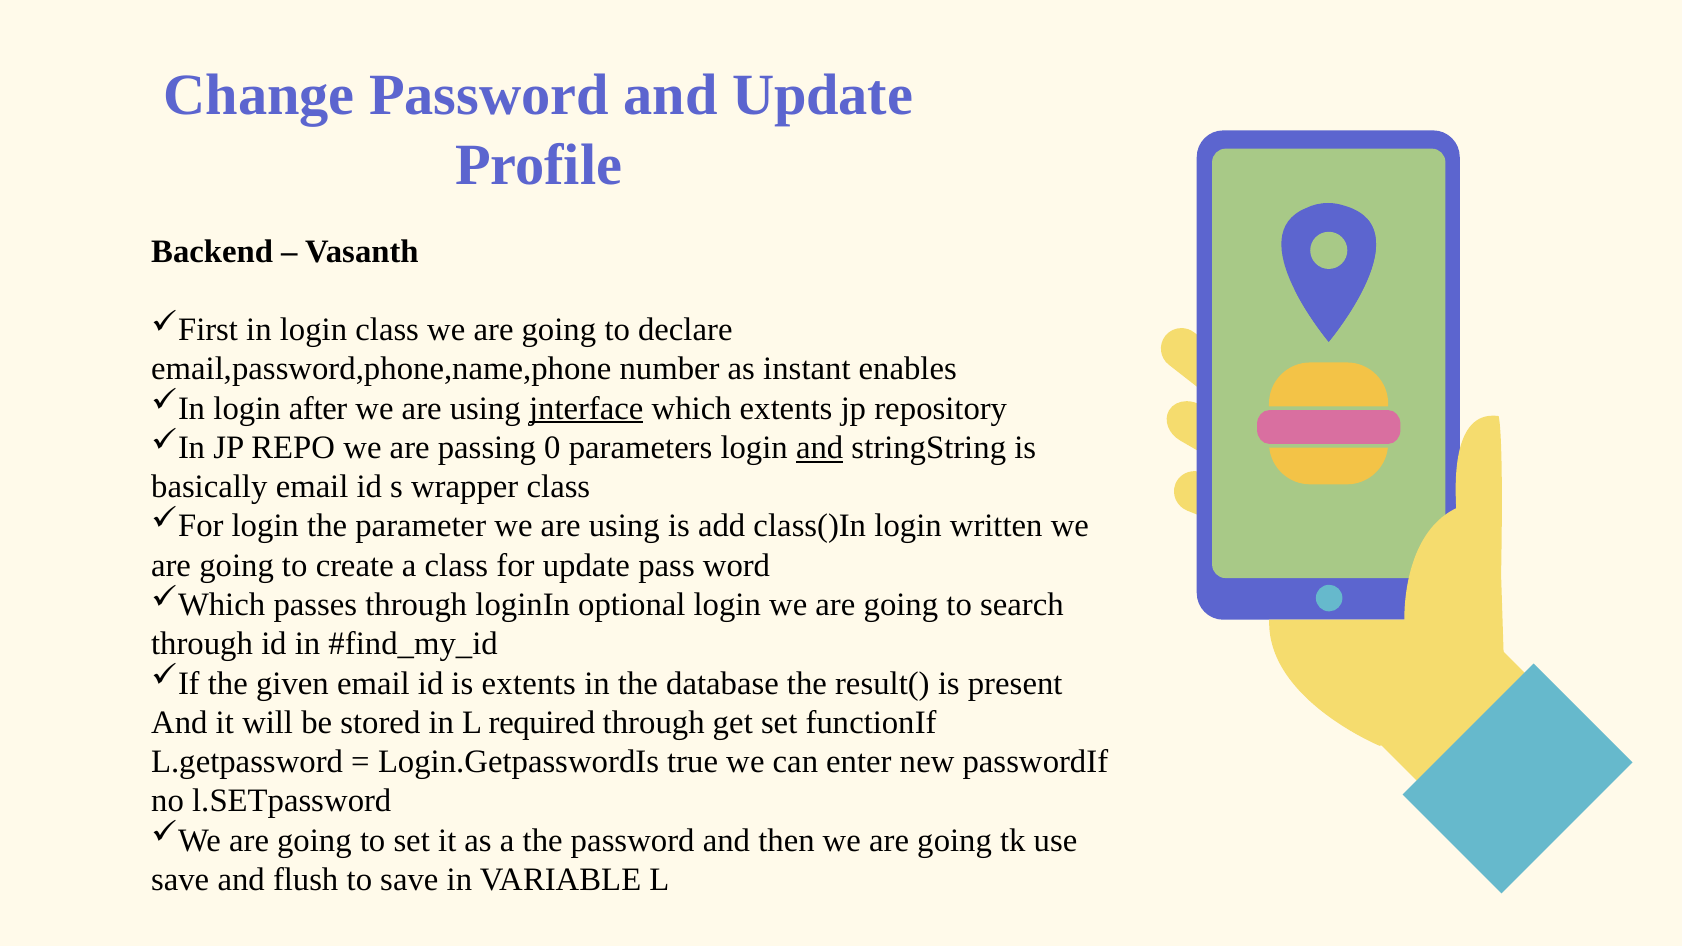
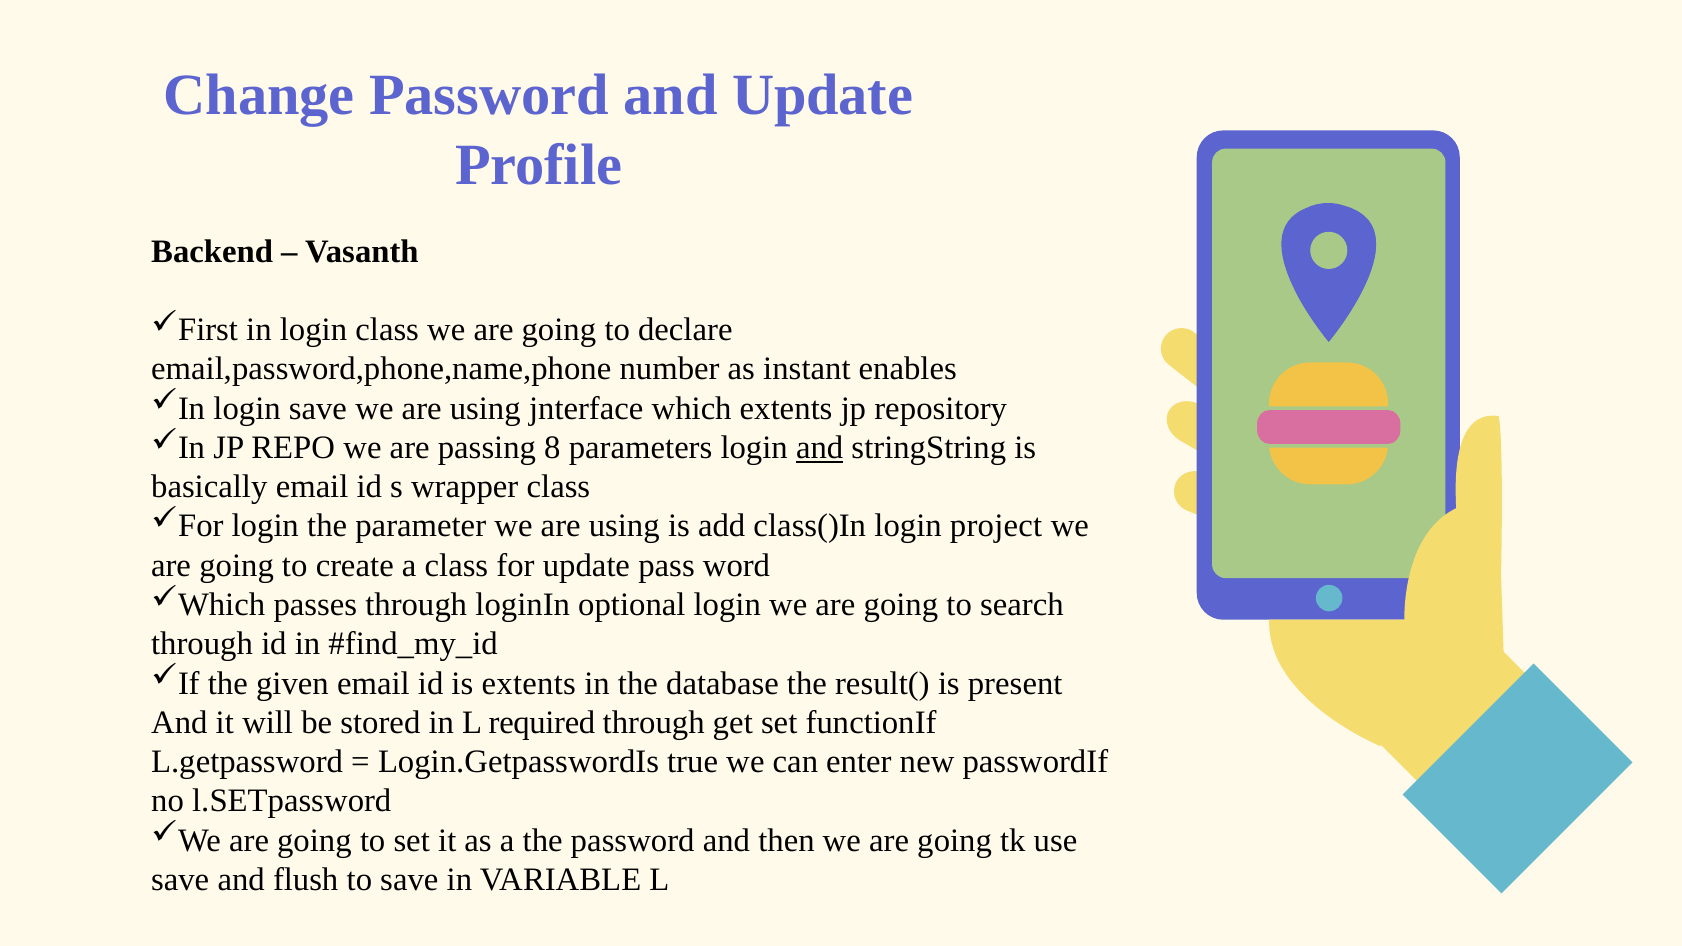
login after: after -> save
jnterface underline: present -> none
0: 0 -> 8
written: written -> project
